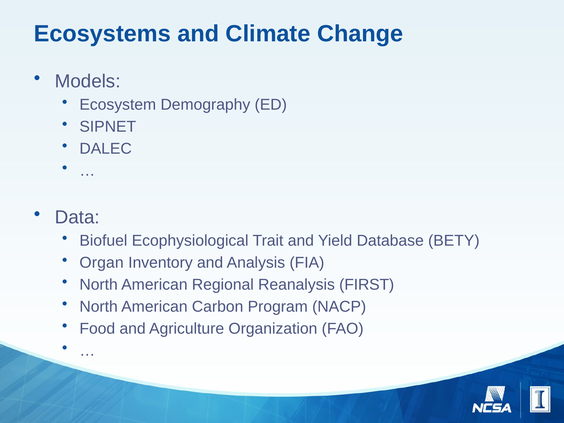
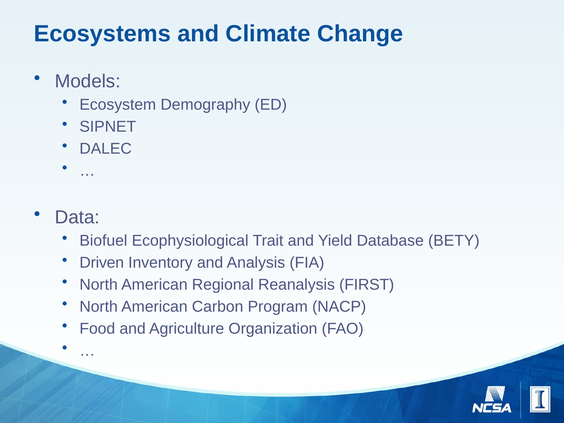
Organ: Organ -> Driven
